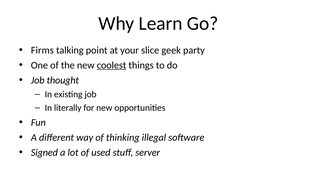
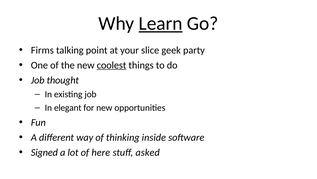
Learn underline: none -> present
literally: literally -> elegant
illegal: illegal -> inside
used: used -> here
server: server -> asked
